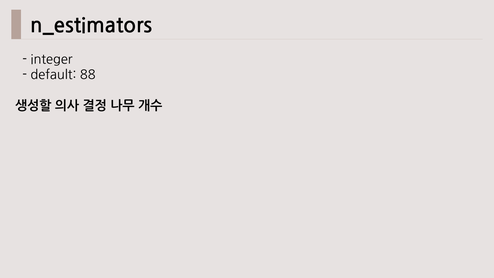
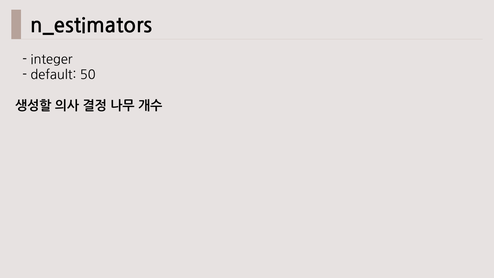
88: 88 -> 50
